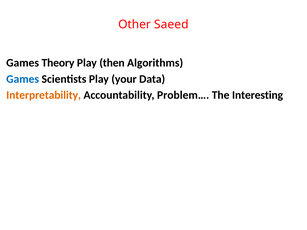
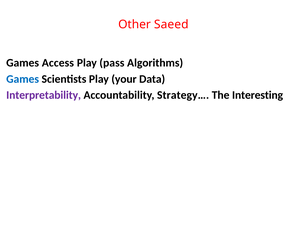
Theory: Theory -> Access
then: then -> pass
Interpretability colour: orange -> purple
Problem…: Problem… -> Strategy…
